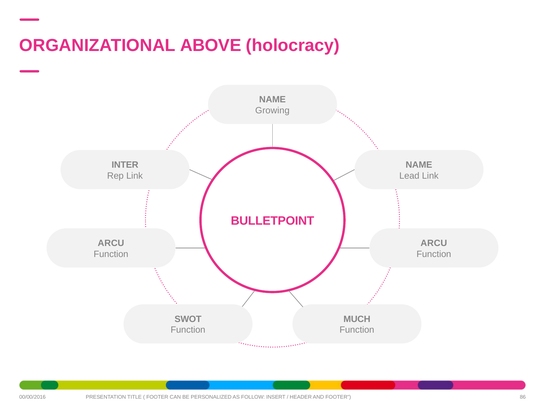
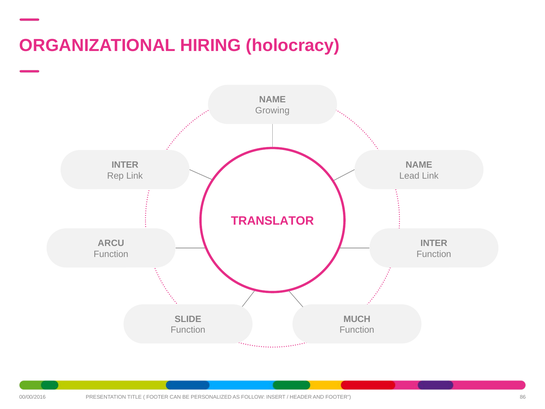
ABOVE: ABOVE -> HIRING
BULLETPOINT: BULLETPOINT -> TRANSLATOR
ARCU at (434, 243): ARCU -> INTER
SWOT: SWOT -> SLIDE
